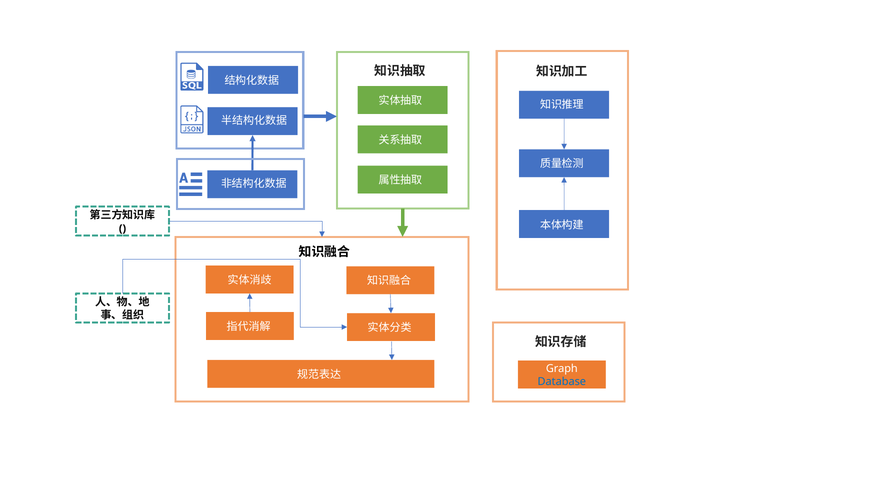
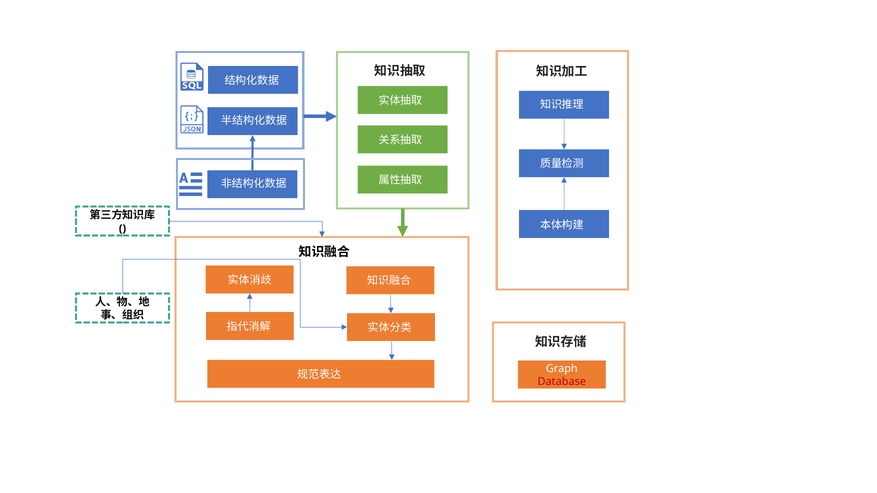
Database colour: blue -> red
